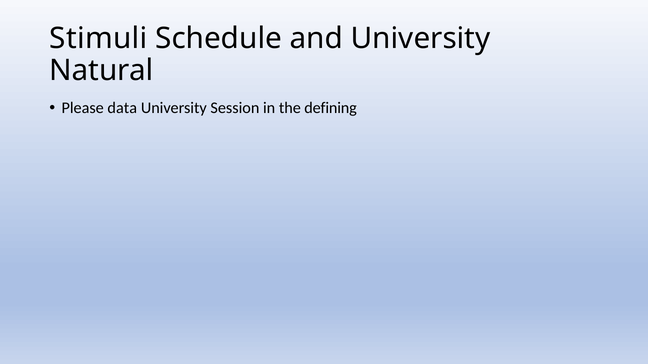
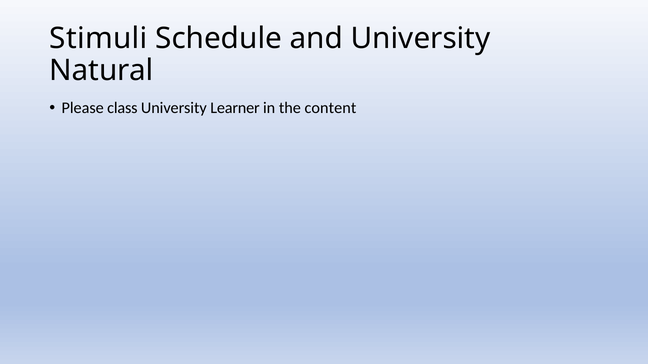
data: data -> class
Session: Session -> Learner
defining: defining -> content
